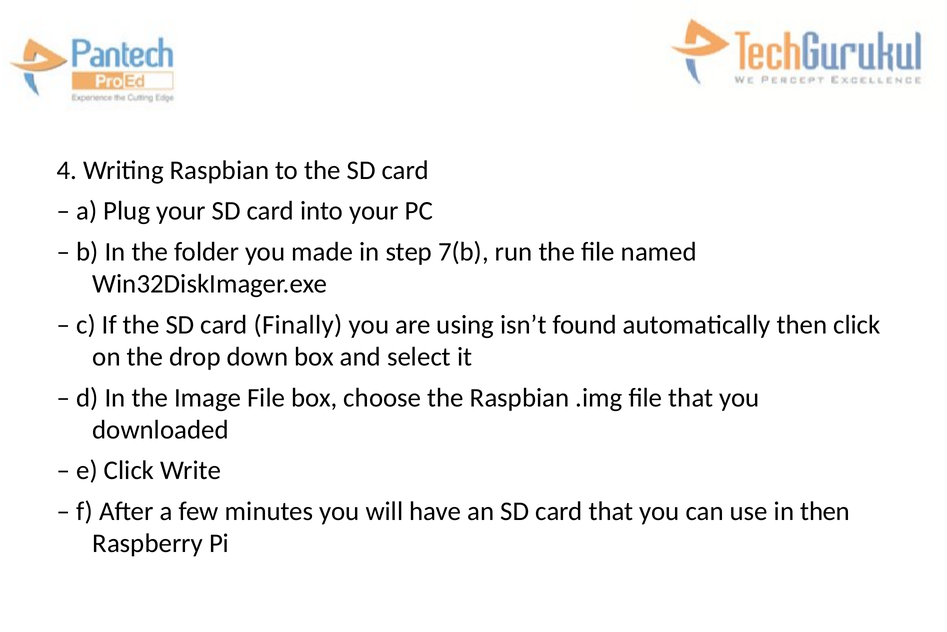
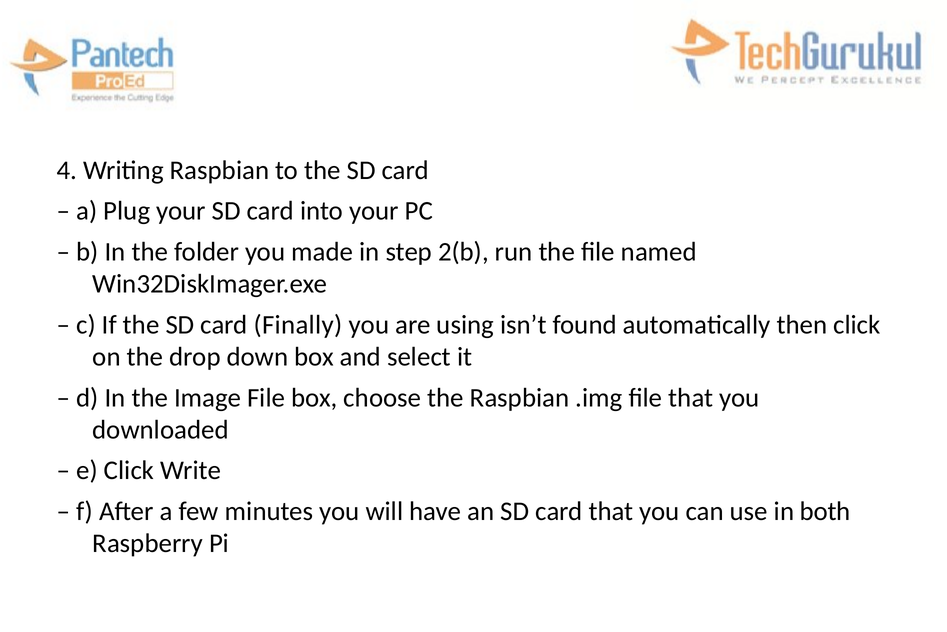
7(b: 7(b -> 2(b
in then: then -> both
